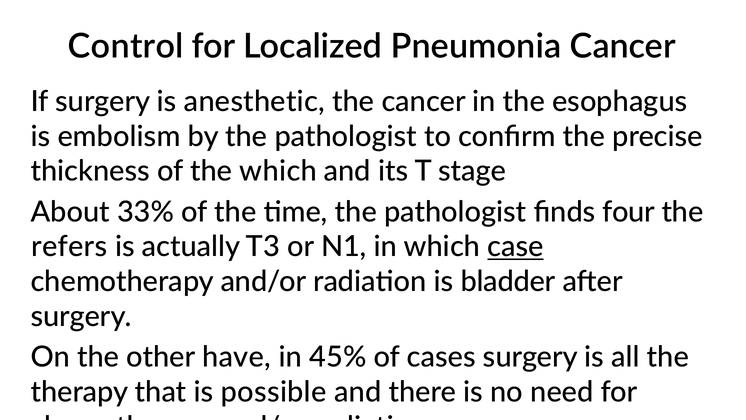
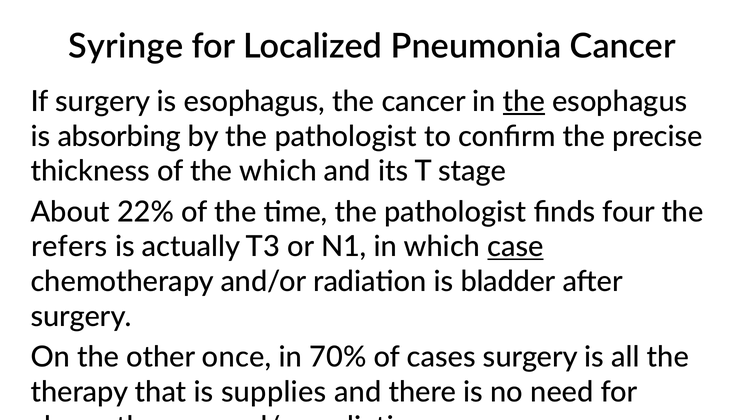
Control: Control -> Syringe
is anesthetic: anesthetic -> esophagus
the at (524, 102) underline: none -> present
embolism: embolism -> absorbing
33%: 33% -> 22%
have: have -> once
45%: 45% -> 70%
possible: possible -> supplies
